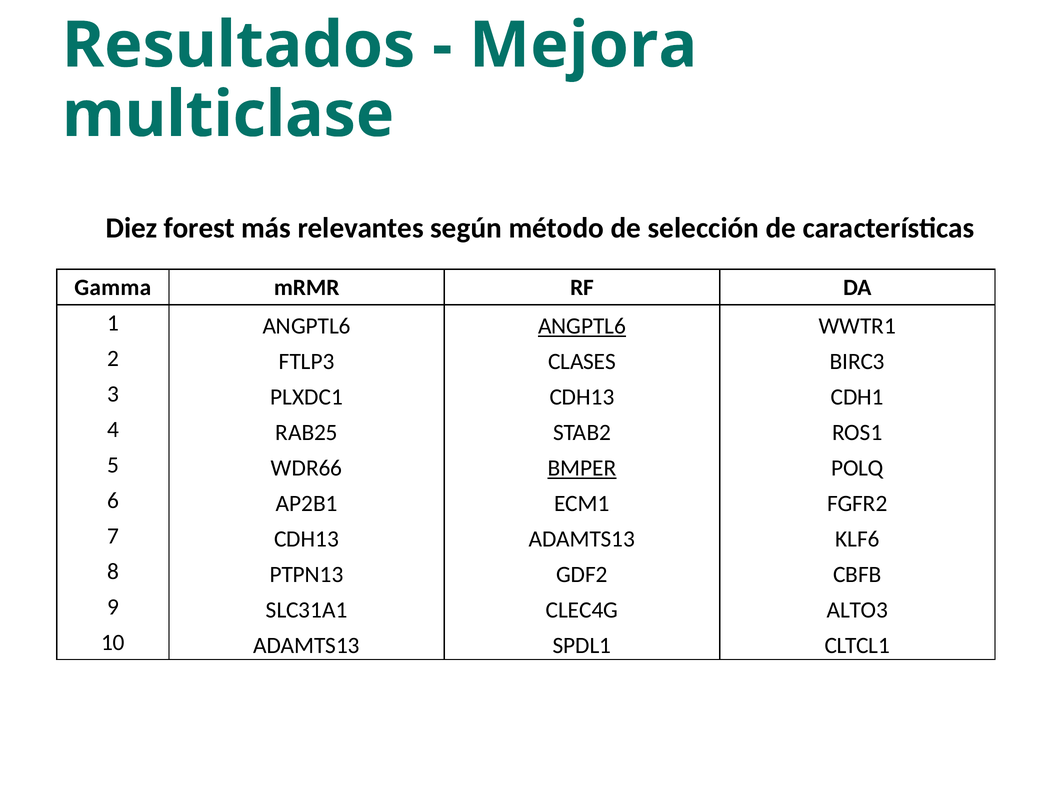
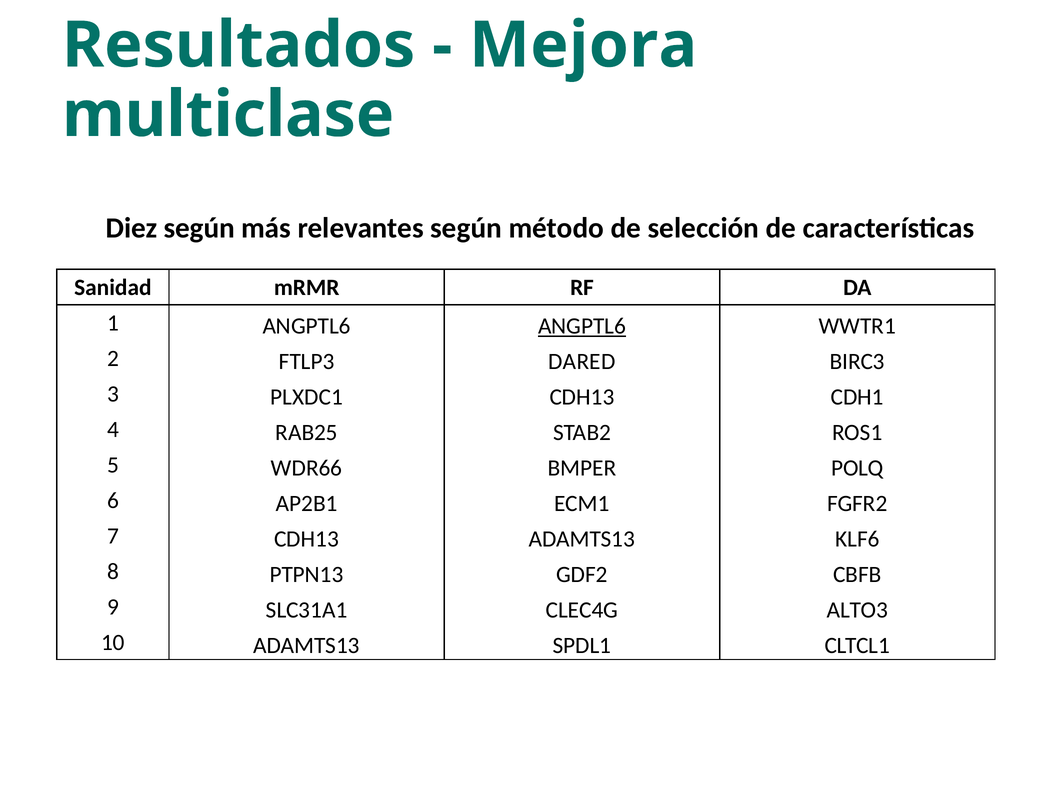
Diez forest: forest -> según
Gamma: Gamma -> Sanidad
CLASES: CLASES -> DARED
BMPER underline: present -> none
